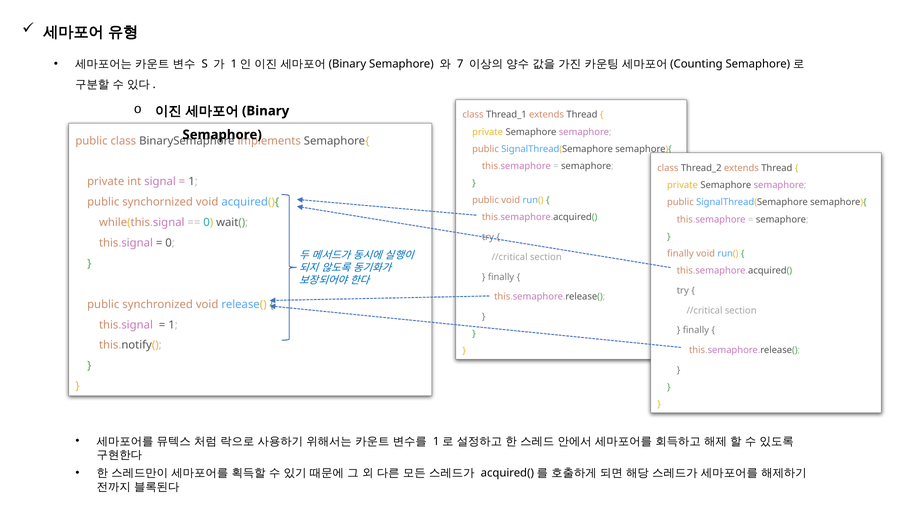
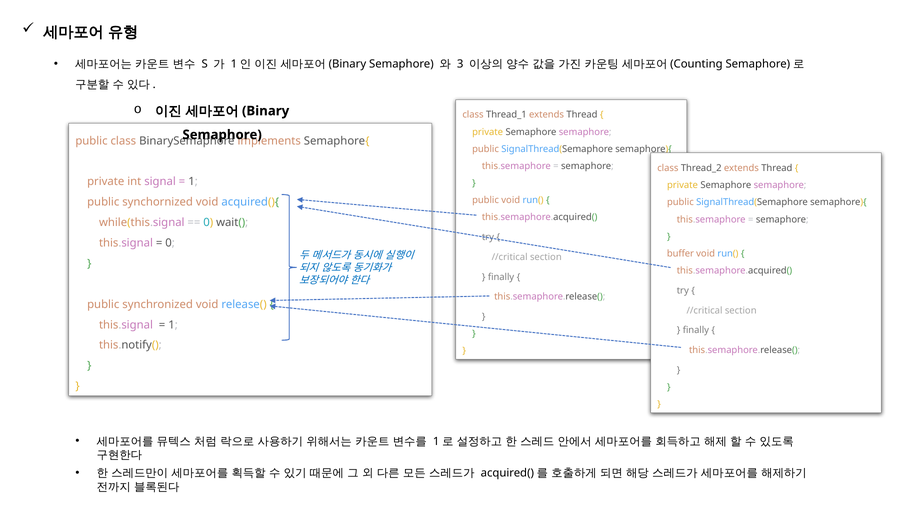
7: 7 -> 3
finally at (680, 253): finally -> buffer
